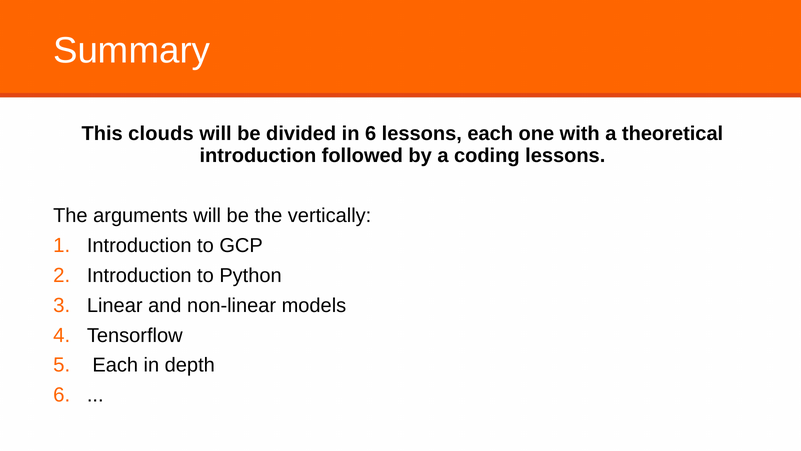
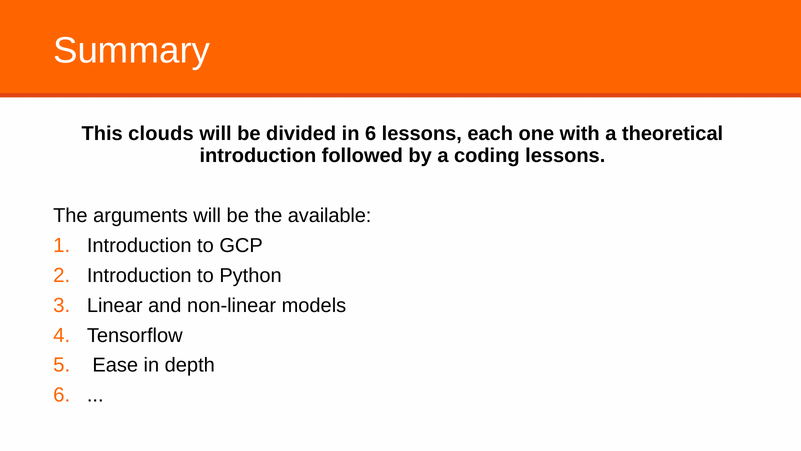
vertically: vertically -> available
Each at (115, 365): Each -> Ease
